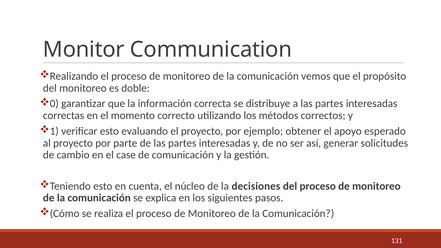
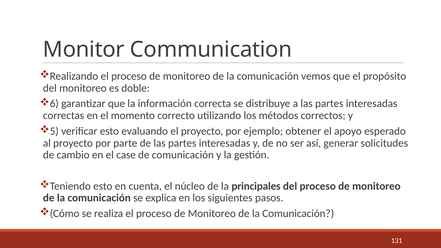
0: 0 -> 6
1: 1 -> 5
decisiones: decisiones -> principales
